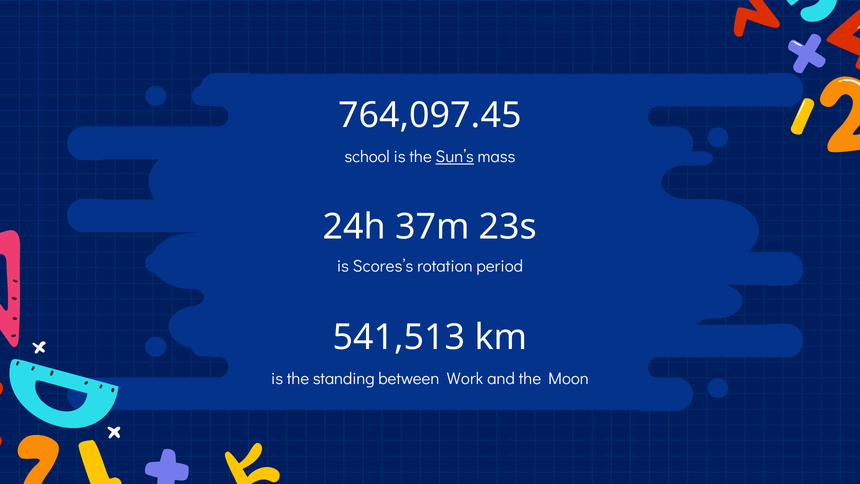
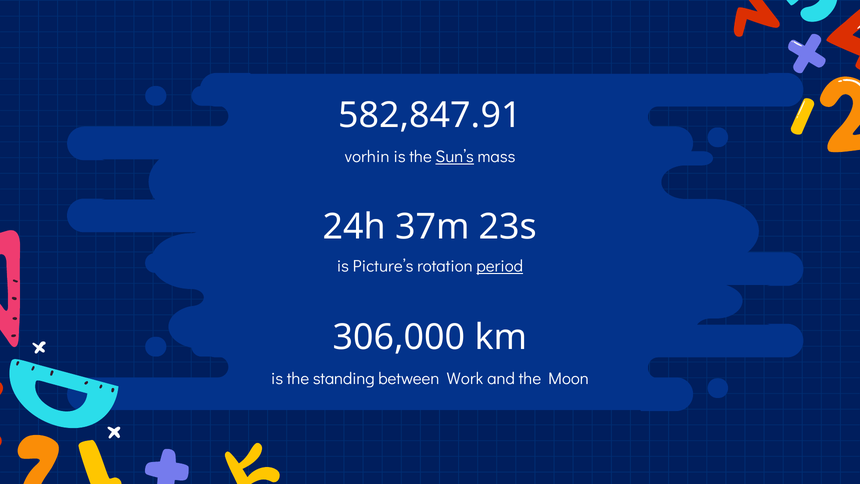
764,097.45: 764,097.45 -> 582,847.91
school: school -> vorhin
Scores’s: Scores’s -> Picture’s
period underline: none -> present
541,513: 541,513 -> 306,000
